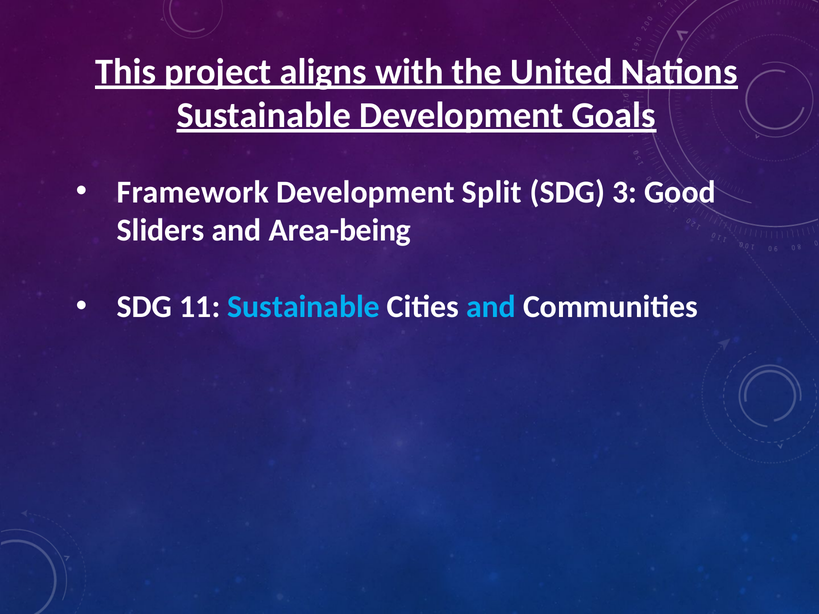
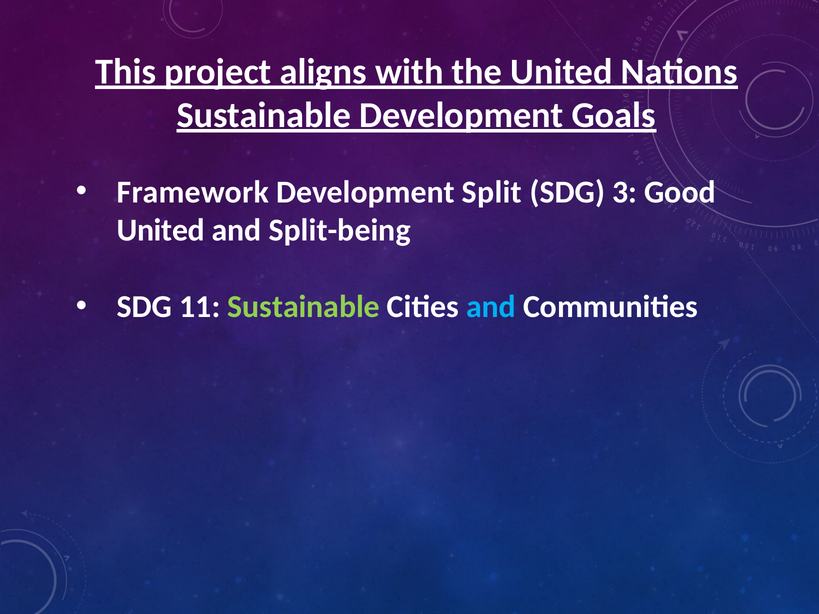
Sliders at (161, 230): Sliders -> United
Area-being: Area-being -> Split-being
Sustainable at (304, 307) colour: light blue -> light green
